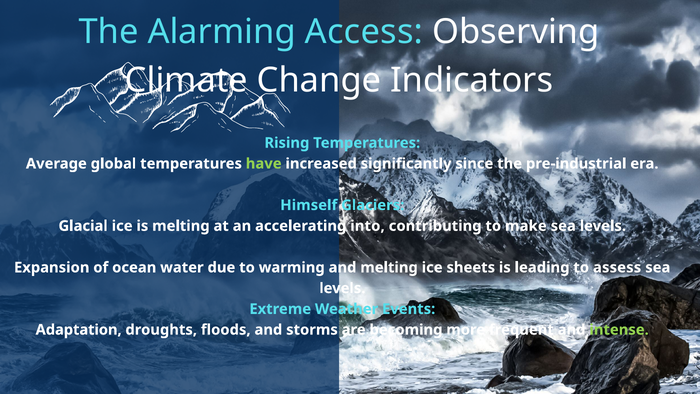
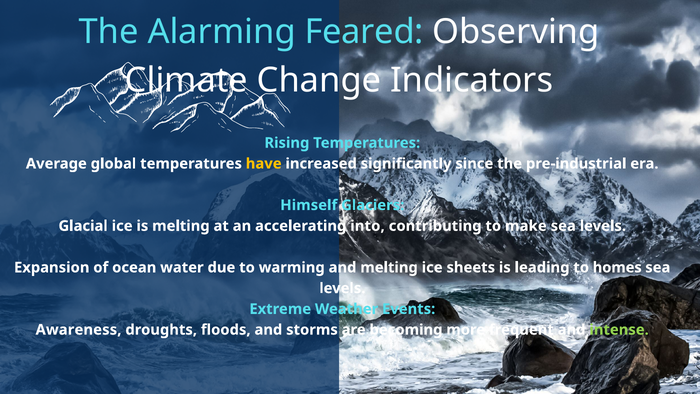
Access: Access -> Feared
have colour: light green -> yellow
assess: assess -> homes
Adaptation: Adaptation -> Awareness
